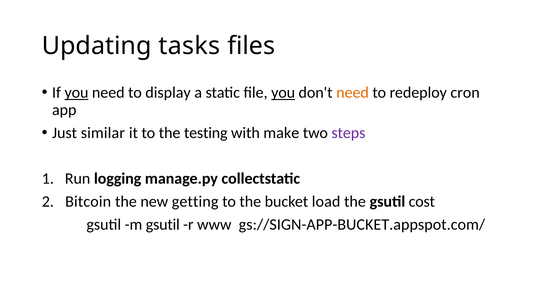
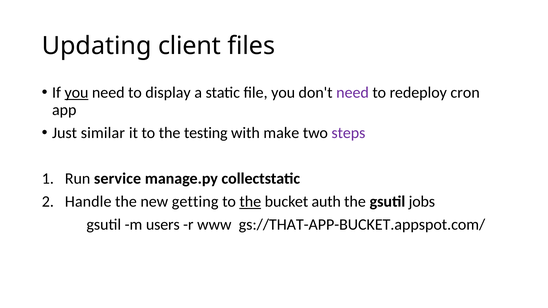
tasks: tasks -> client
you at (283, 93) underline: present -> none
need at (353, 93) colour: orange -> purple
logging: logging -> service
Bitcoin: Bitcoin -> Handle
the at (250, 202) underline: none -> present
load: load -> auth
cost: cost -> jobs
m gsutil: gsutil -> users
gs://SIGN-APP-BUCKET.appspot.com/: gs://SIGN-APP-BUCKET.appspot.com/ -> gs://THAT-APP-BUCKET.appspot.com/
